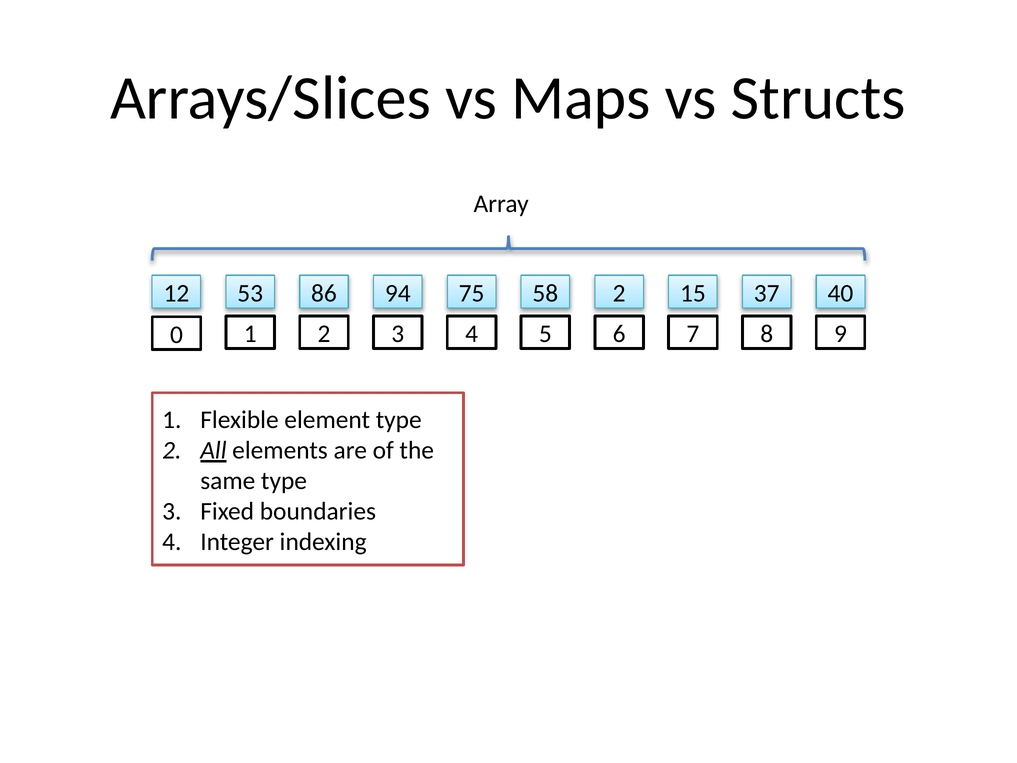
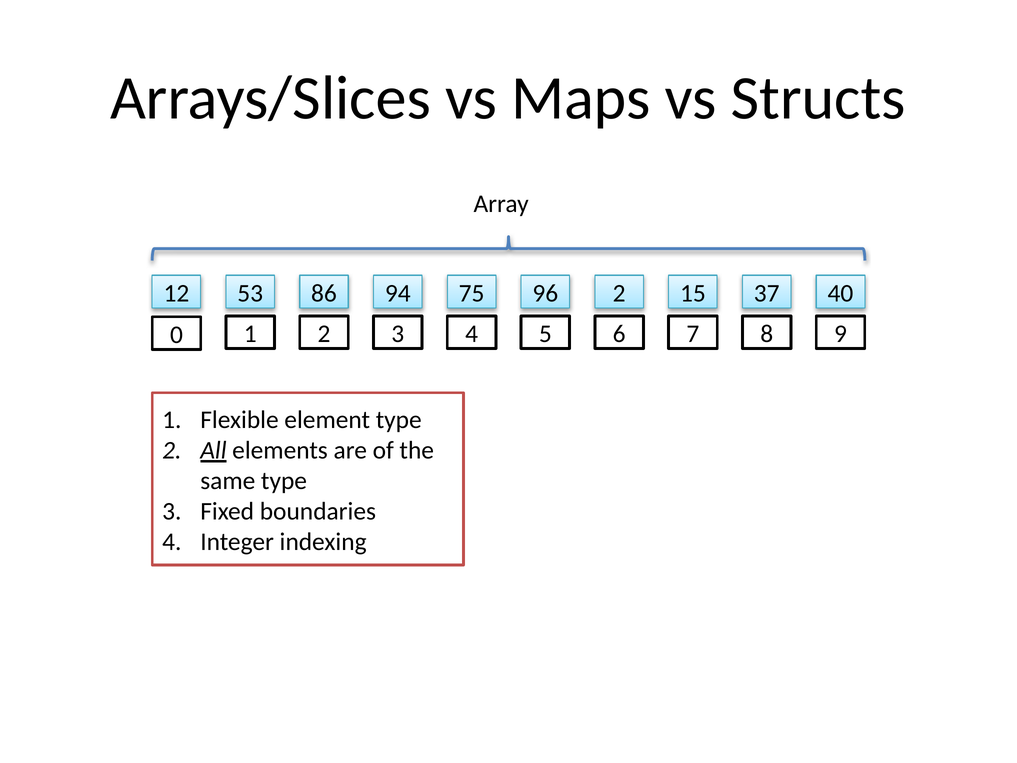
58: 58 -> 96
